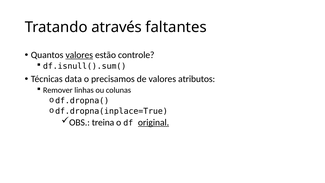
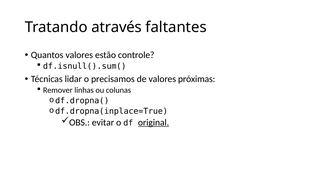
valores at (79, 55) underline: present -> none
data: data -> lidar
atributos: atributos -> próximas
treina: treina -> evitar
